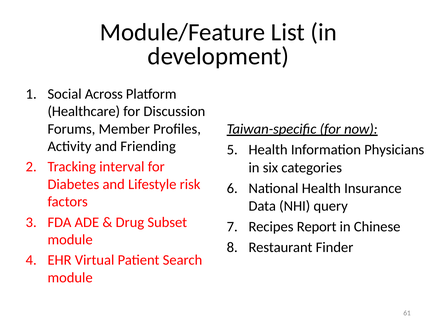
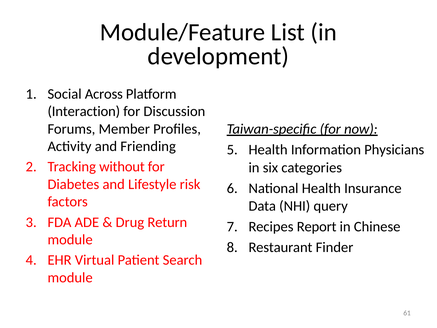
Healthcare: Healthcare -> Interaction
interval: interval -> without
Subset: Subset -> Return
